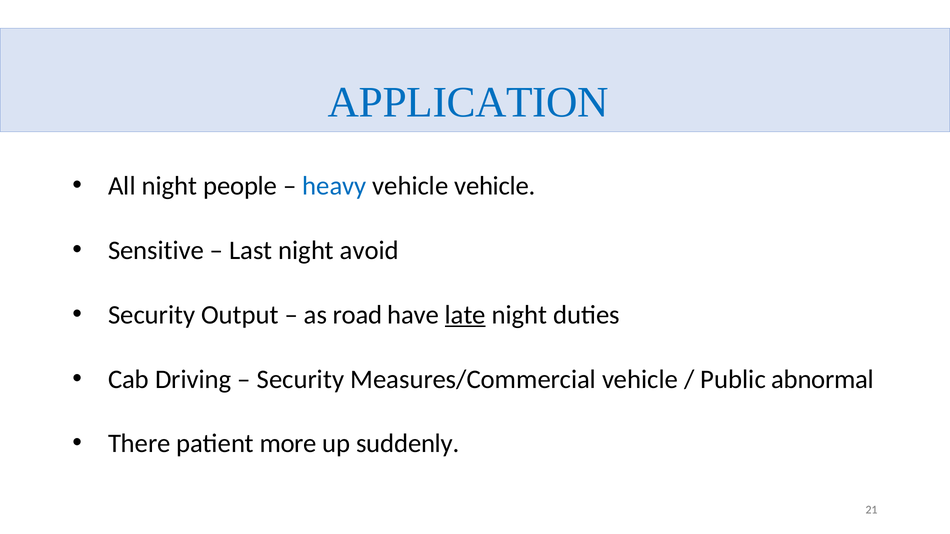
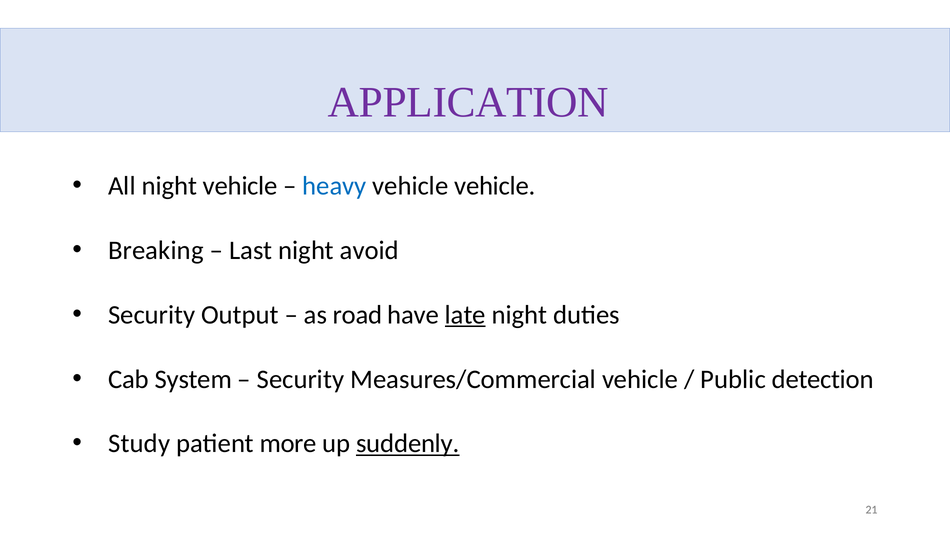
APPLICATION colour: blue -> purple
night people: people -> vehicle
Sensitive: Sensitive -> Breaking
Driving: Driving -> System
abnormal: abnormal -> detection
There: There -> Study
suddenly underline: none -> present
